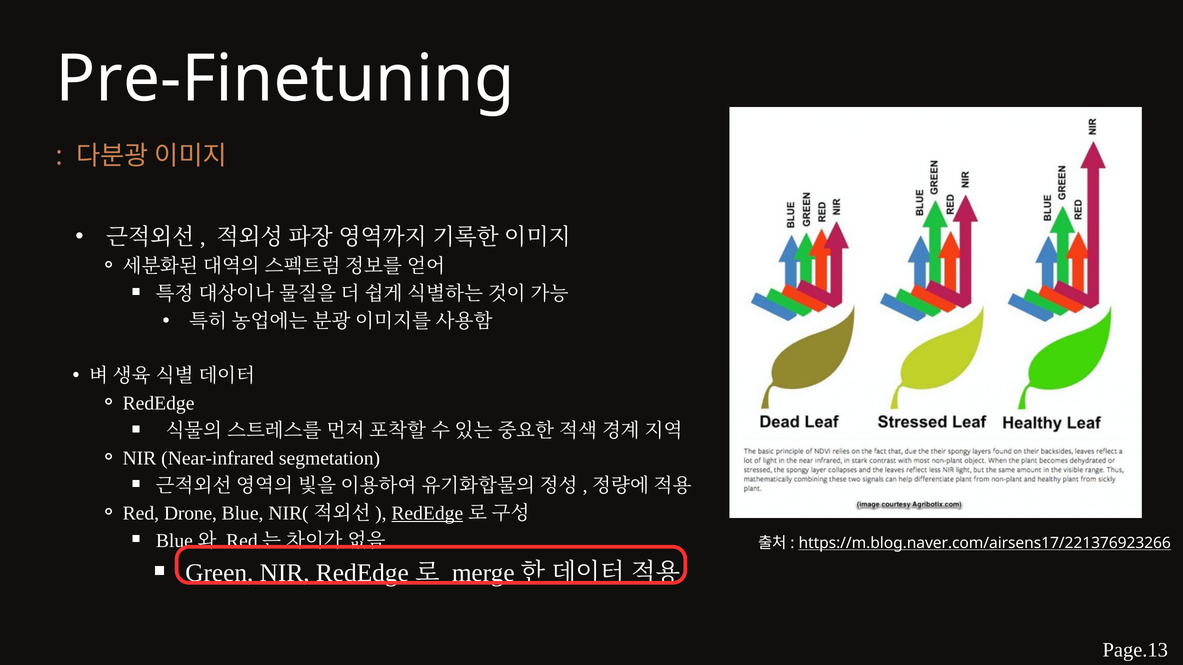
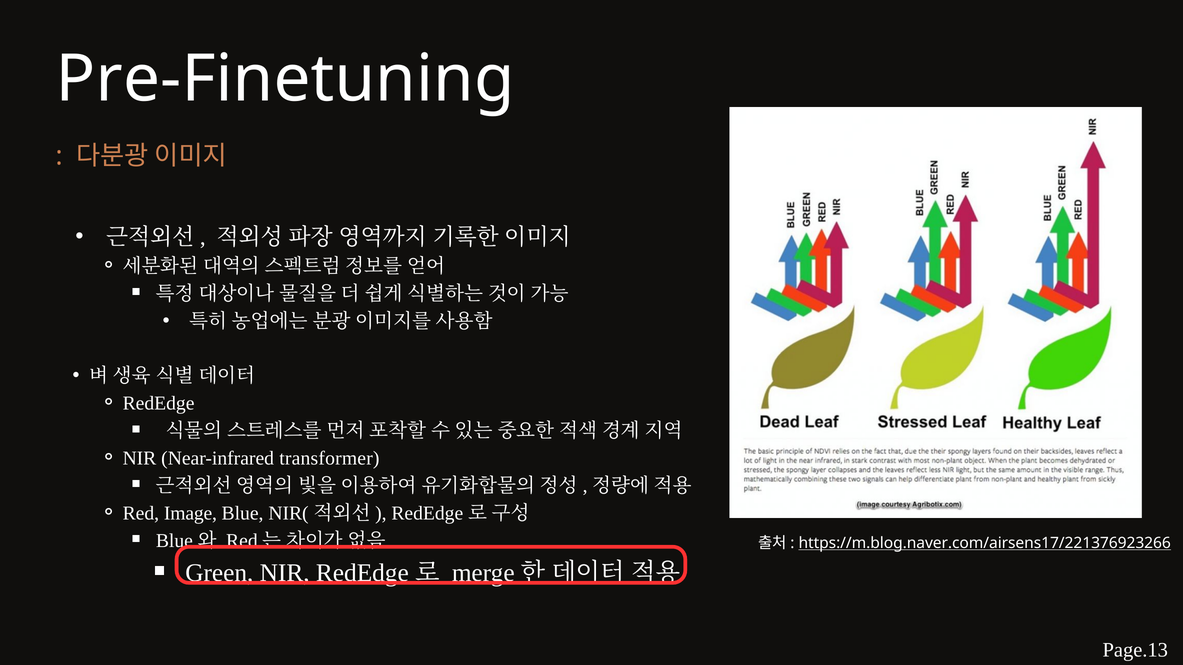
segmetation: segmetation -> transformer
Drone: Drone -> Image
RedEdge at (427, 514) underline: present -> none
